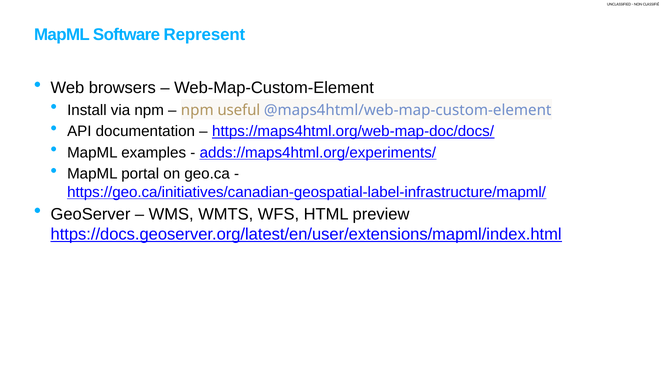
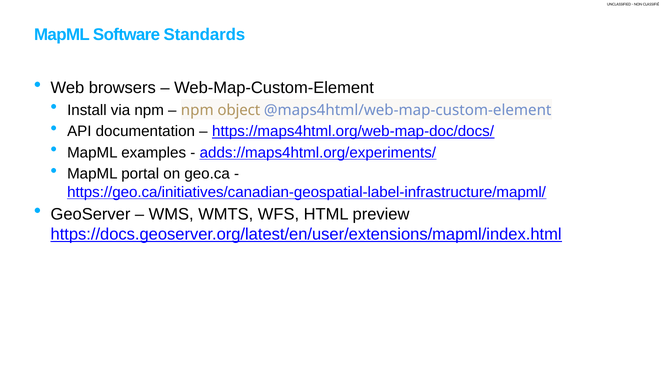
Represent: Represent -> Standards
useful: useful -> object
